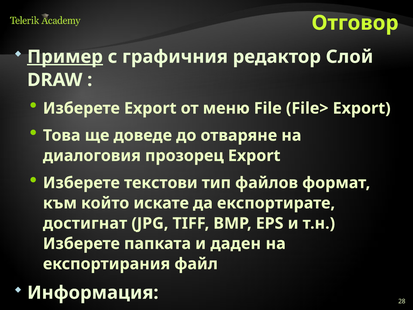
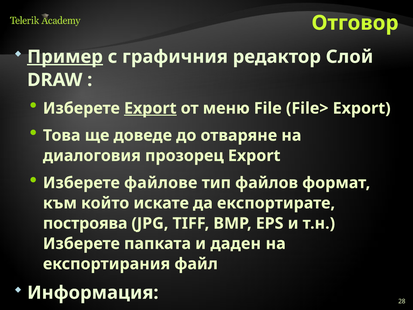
Export at (150, 108) underline: none -> present
текстови: текстови -> файлове
достигнат: достигнат -> построява
